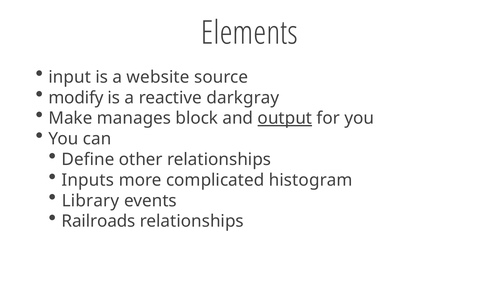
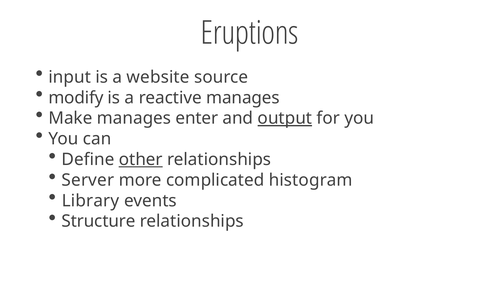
Elements: Elements -> Eruptions
reactive darkgray: darkgray -> manages
block: block -> enter
other underline: none -> present
Inputs: Inputs -> Server
Railroads: Railroads -> Structure
